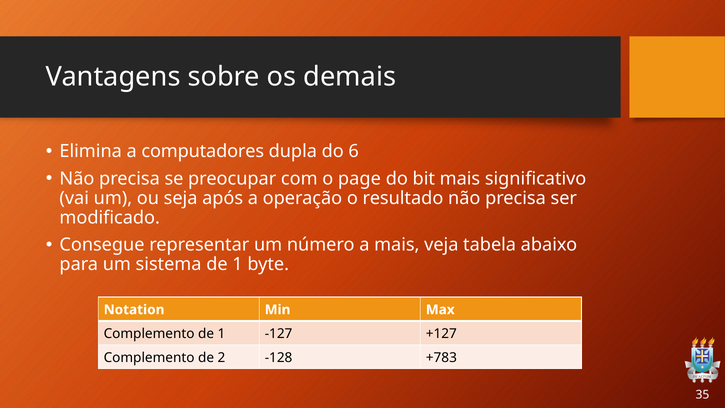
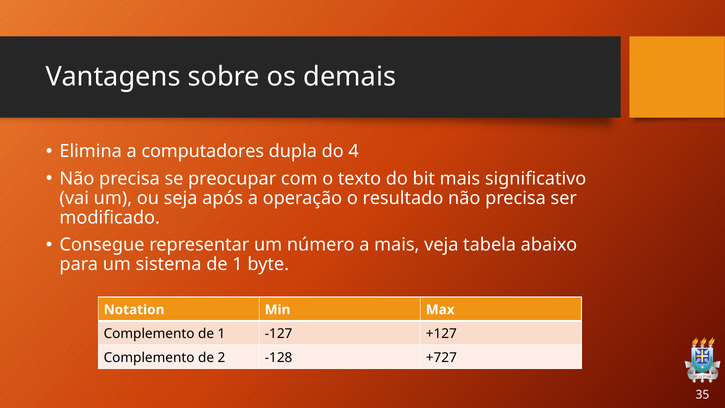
6: 6 -> 4
page: page -> texto
+783: +783 -> +727
